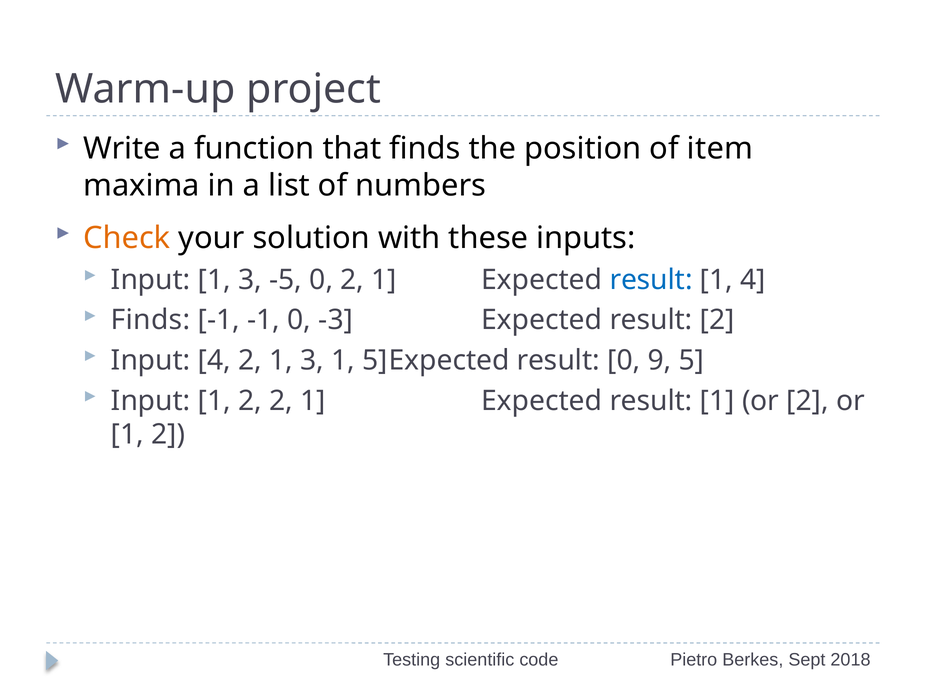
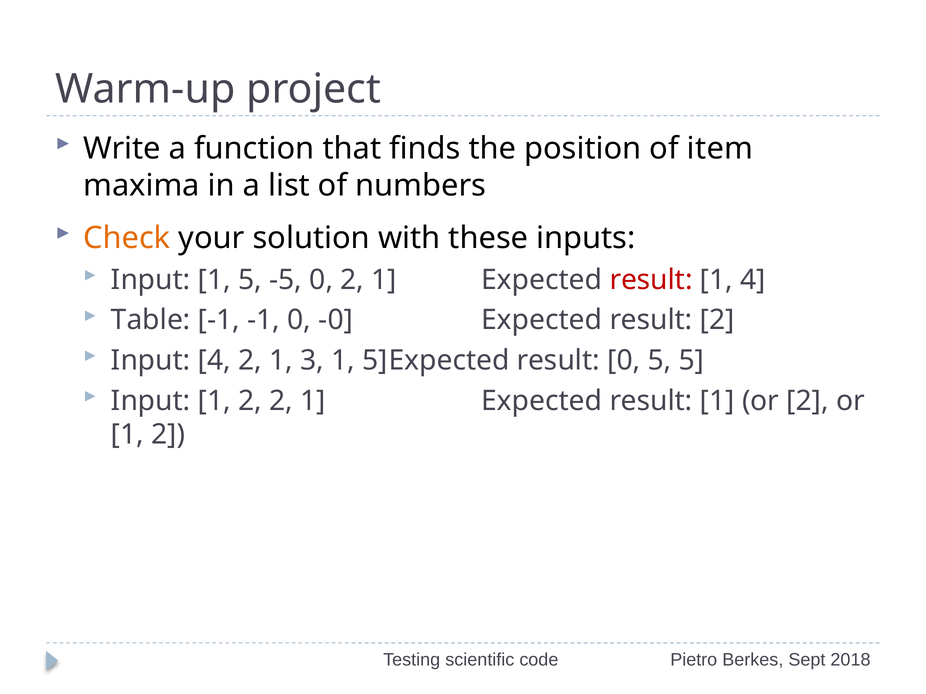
Input 1 3: 3 -> 5
result at (651, 280) colour: blue -> red
Finds at (151, 320): Finds -> Table
-3: -3 -> -0
0 9: 9 -> 5
